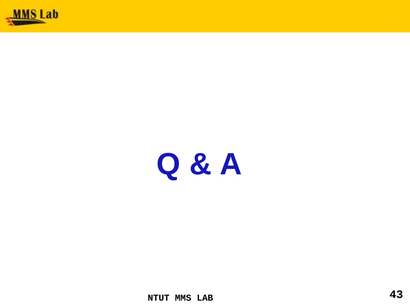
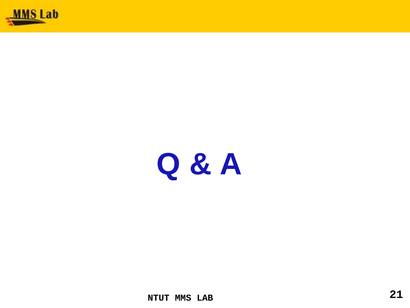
43: 43 -> 21
